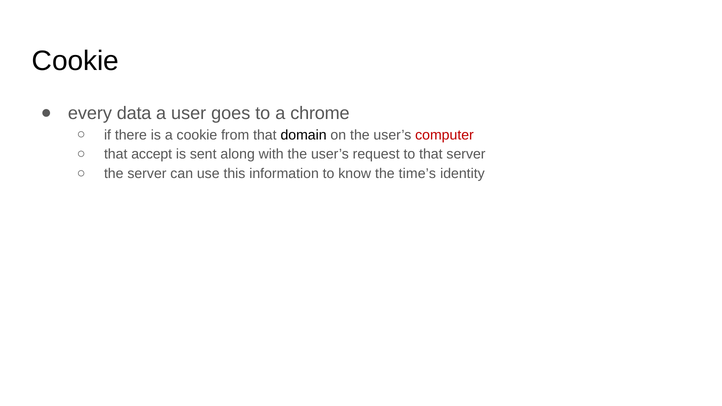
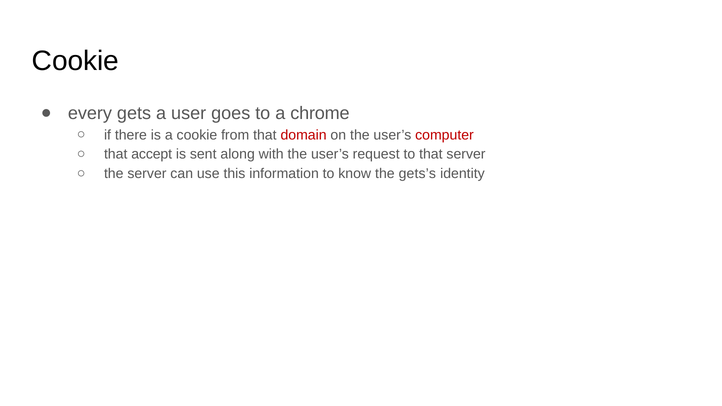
data: data -> gets
domain colour: black -> red
time’s: time’s -> gets’s
